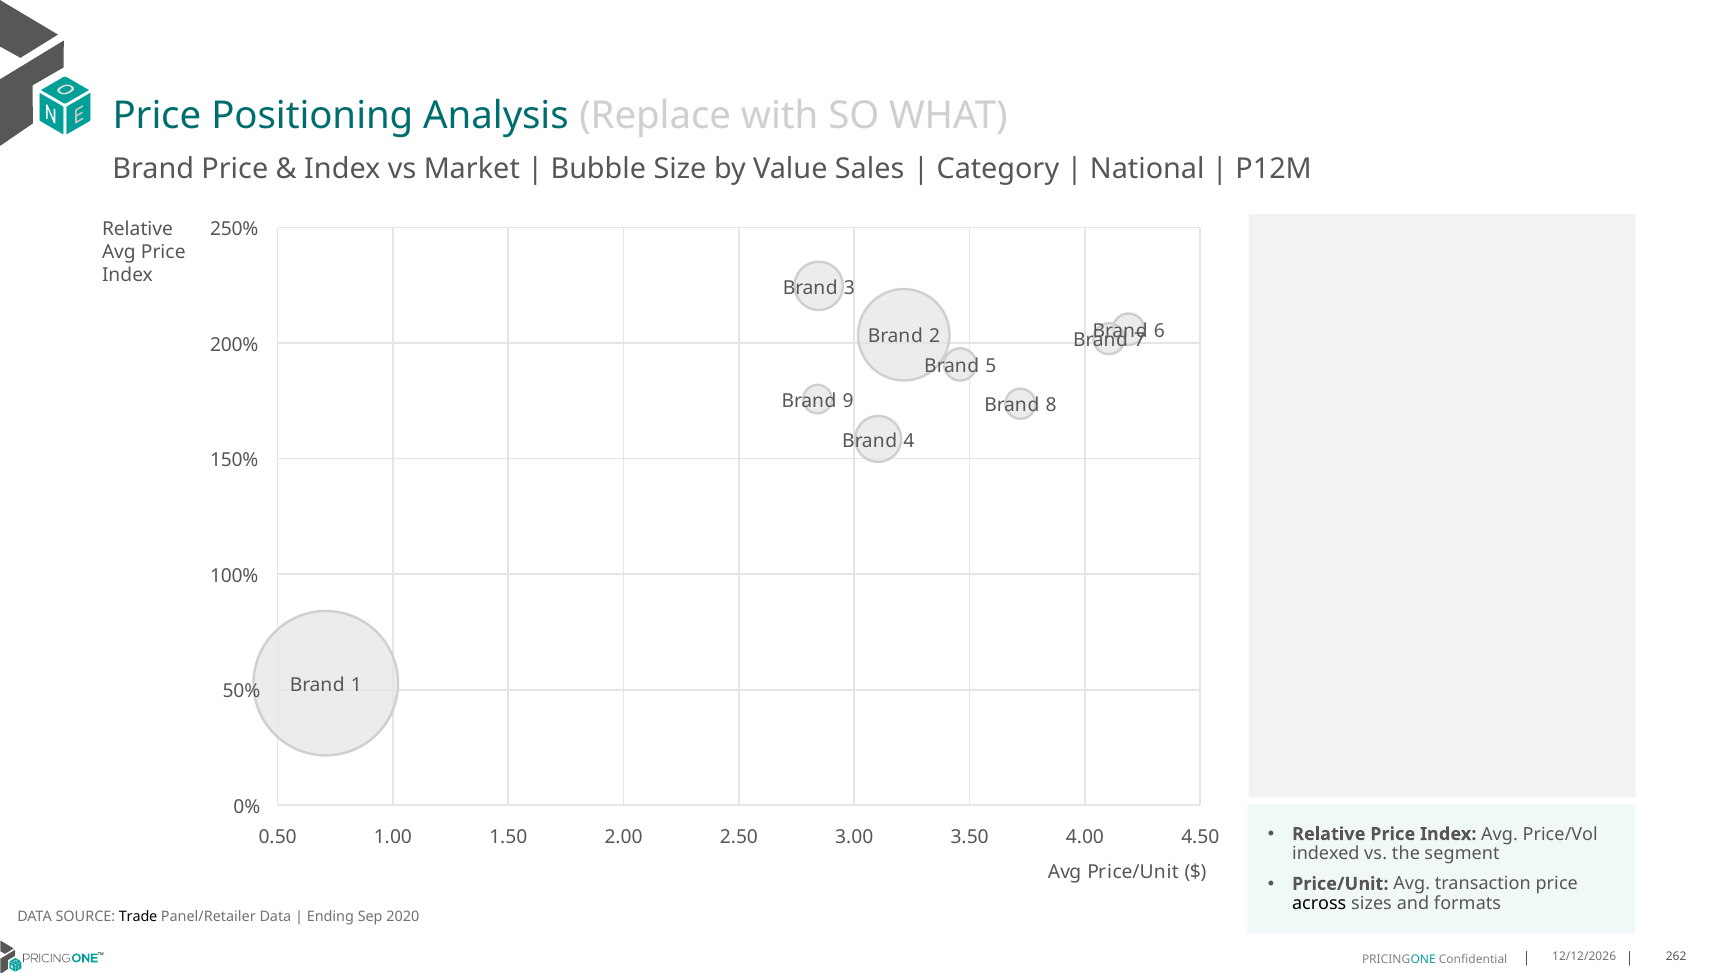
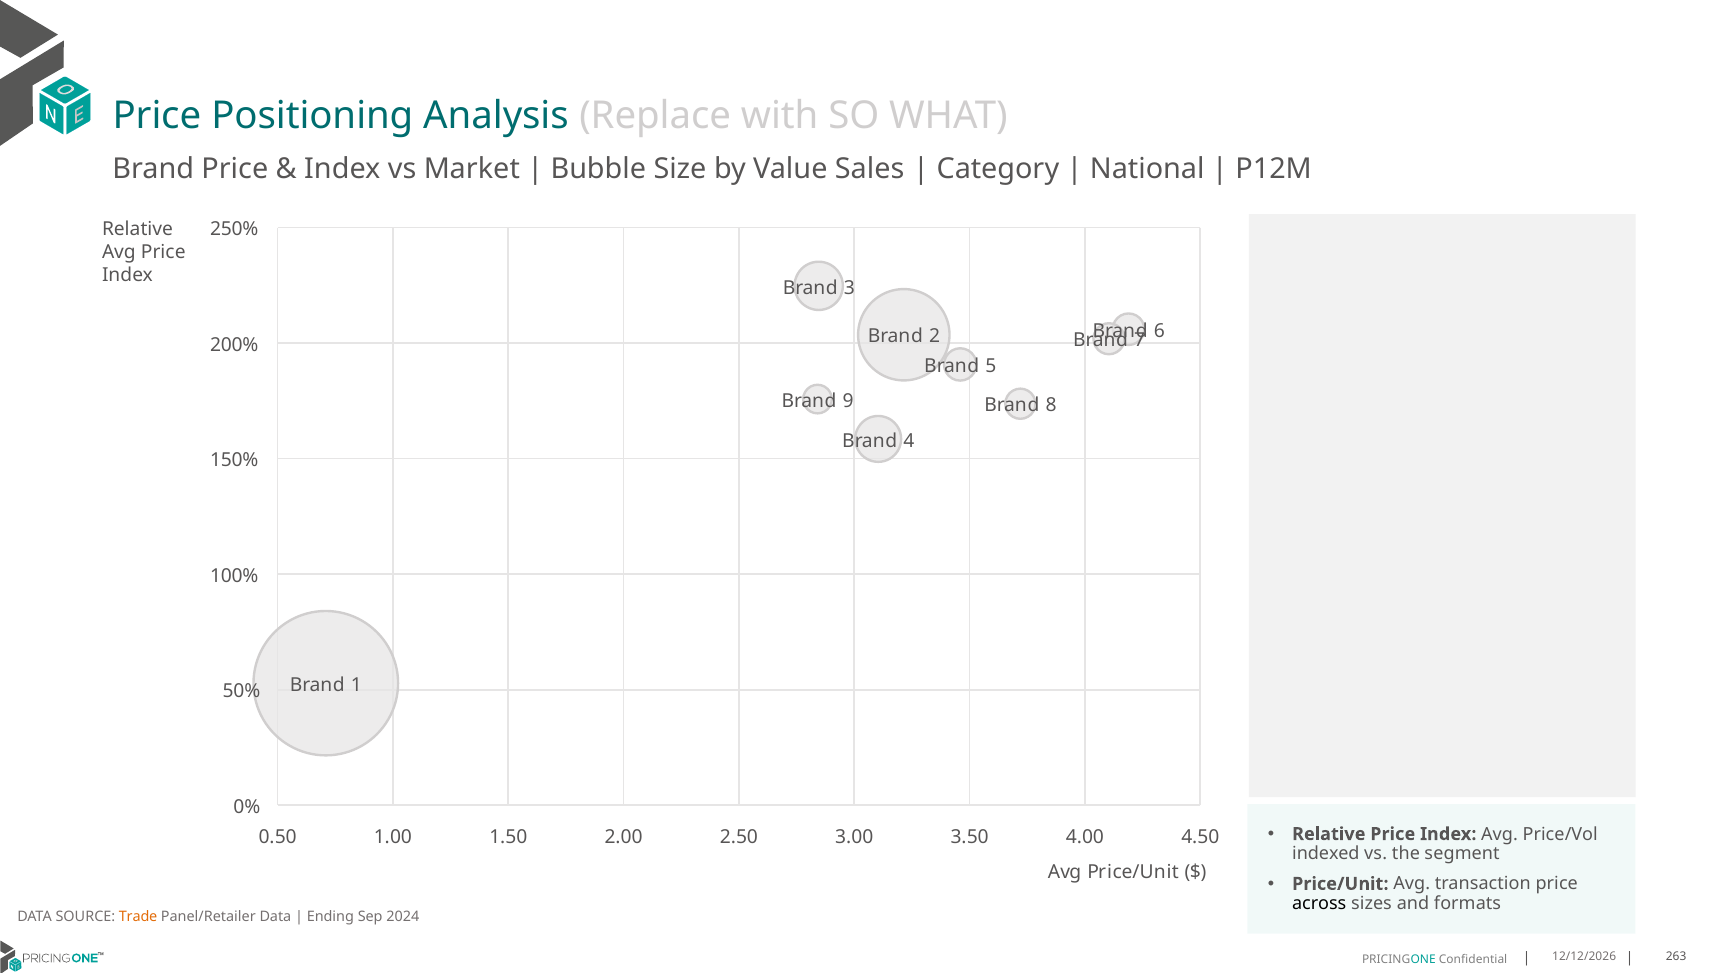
Trade colour: black -> orange
2020: 2020 -> 2024
262: 262 -> 263
